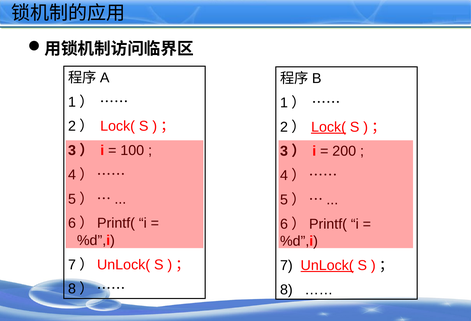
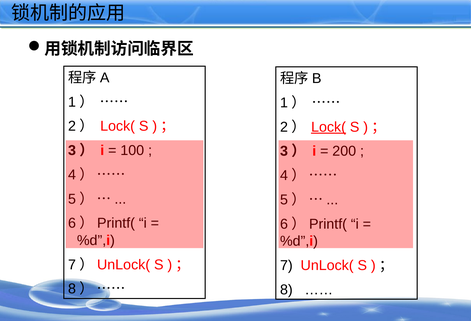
UnLock( underline: present -> none
